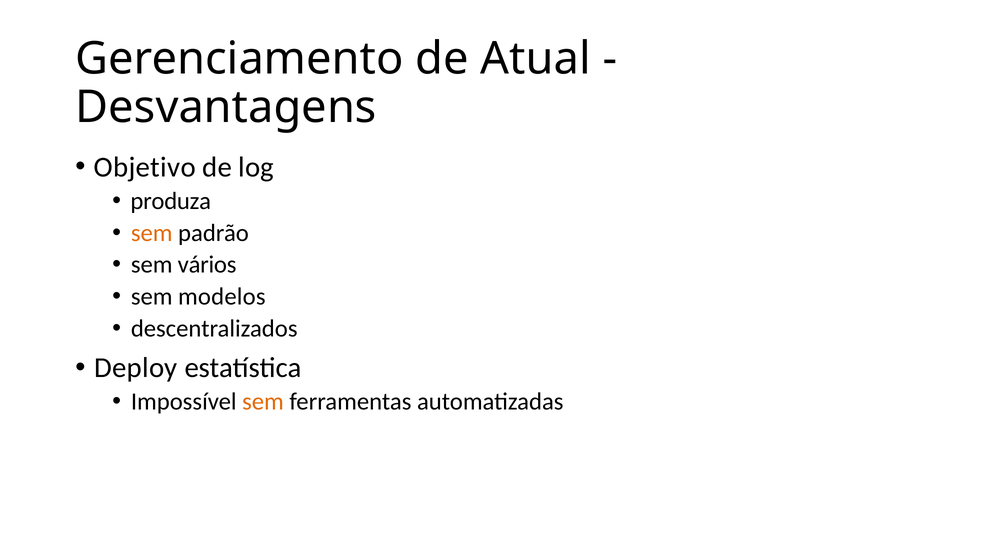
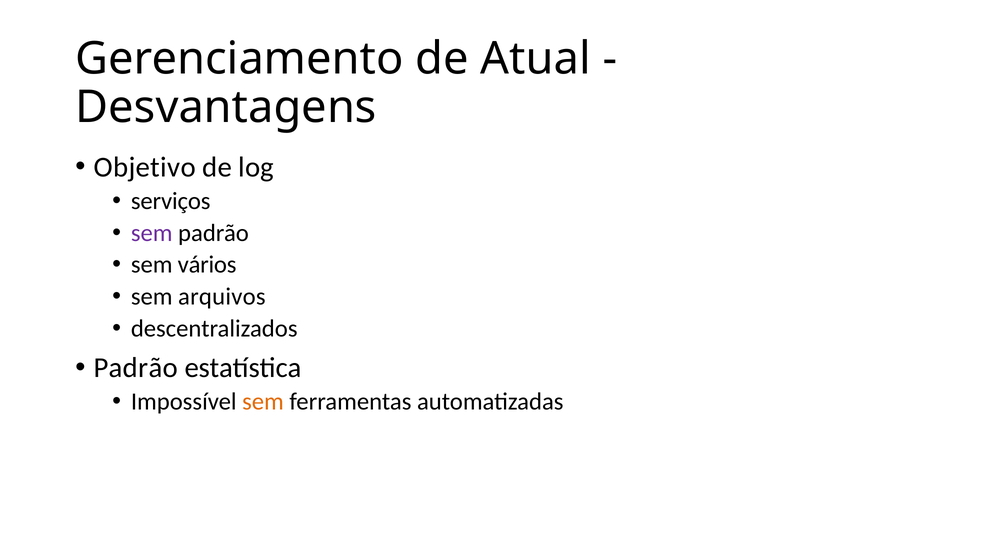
produza: produza -> serviços
sem at (152, 233) colour: orange -> purple
modelos: modelos -> arquivos
Deploy at (136, 367): Deploy -> Padrão
